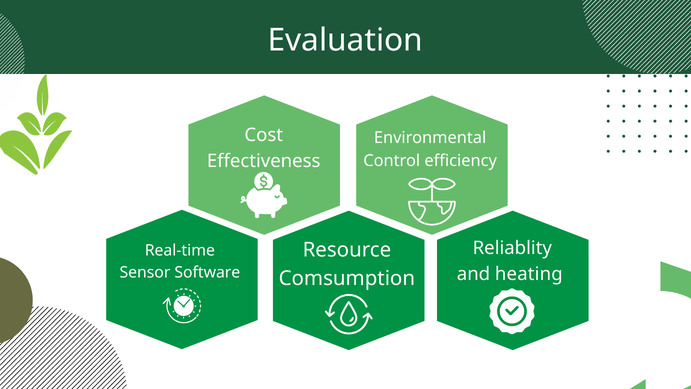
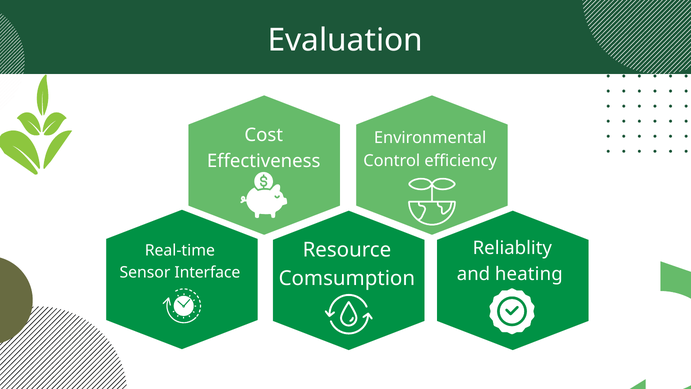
Software: Software -> Interface
